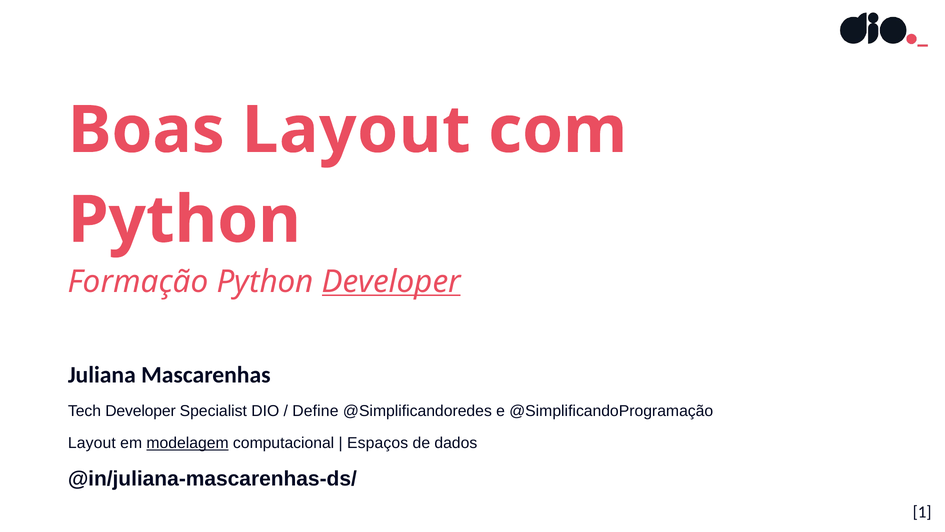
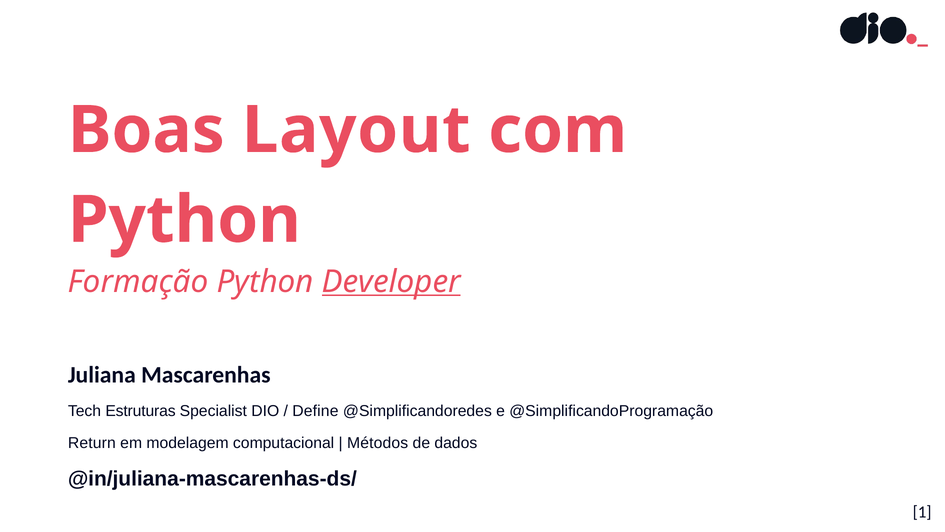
Tech Developer: Developer -> Estruturas
Layout at (92, 443): Layout -> Return
modelagem underline: present -> none
Espaços: Espaços -> Métodos
